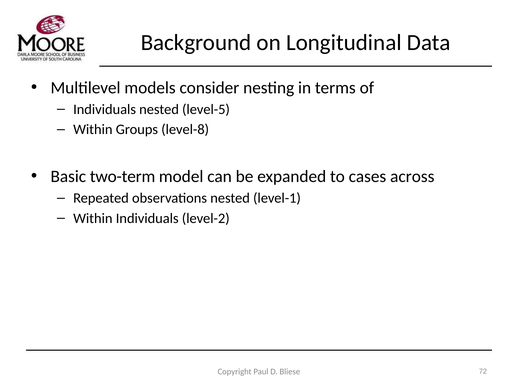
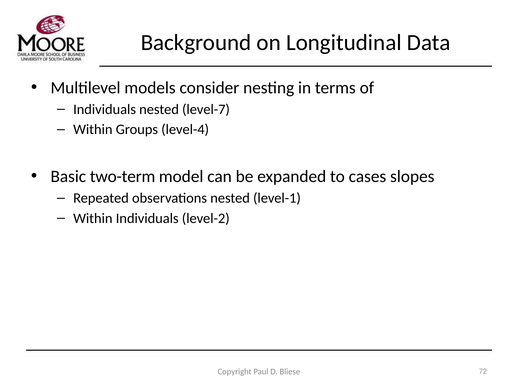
level-5: level-5 -> level-7
level-8: level-8 -> level-4
across: across -> slopes
